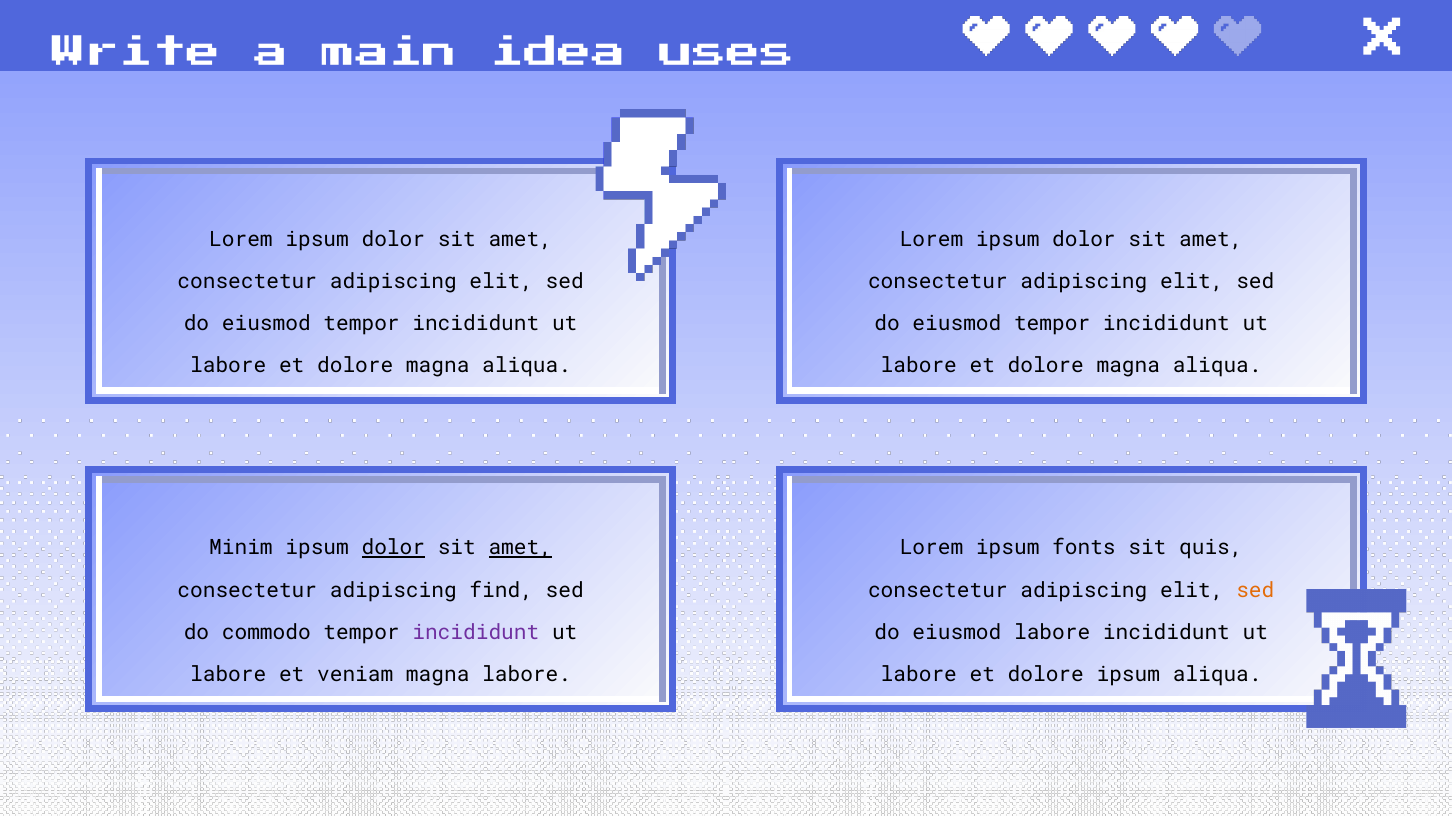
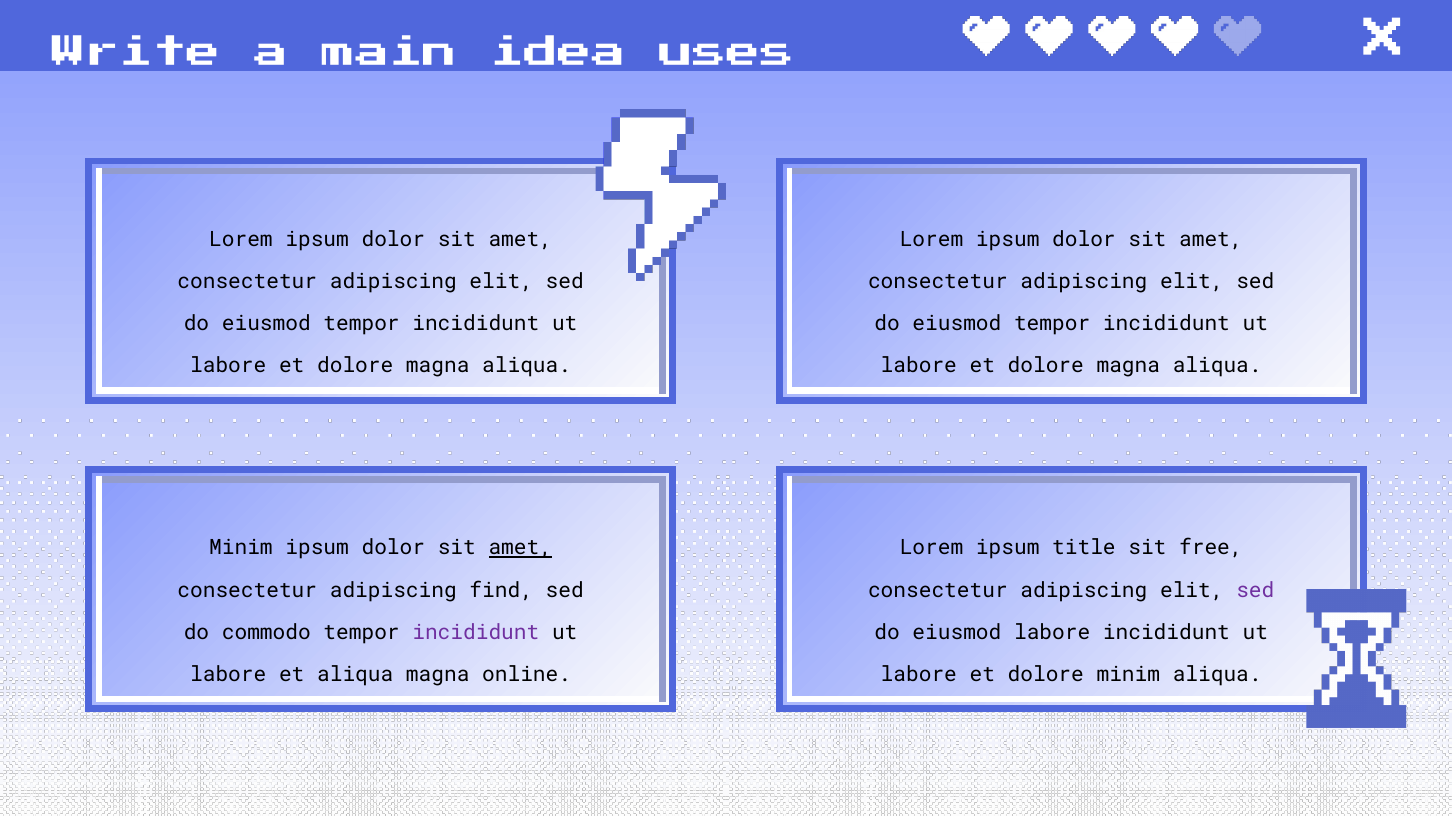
dolor at (393, 548) underline: present -> none
fonts: fonts -> title
quis: quis -> free
sed at (1255, 591) colour: orange -> purple
et veniam: veniam -> aliqua
magna labore: labore -> online
dolore ipsum: ipsum -> minim
